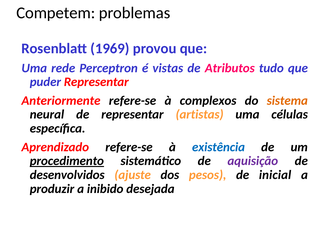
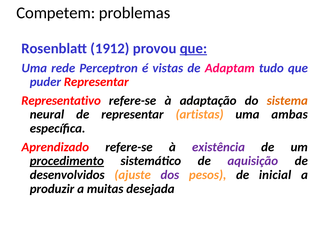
1969: 1969 -> 1912
que at (193, 48) underline: none -> present
Atributos: Atributos -> Adaptam
Anteriormente: Anteriormente -> Representativo
complexos: complexos -> adaptação
células: células -> ambas
existência colour: blue -> purple
dos colour: black -> purple
inibido: inibido -> muitas
